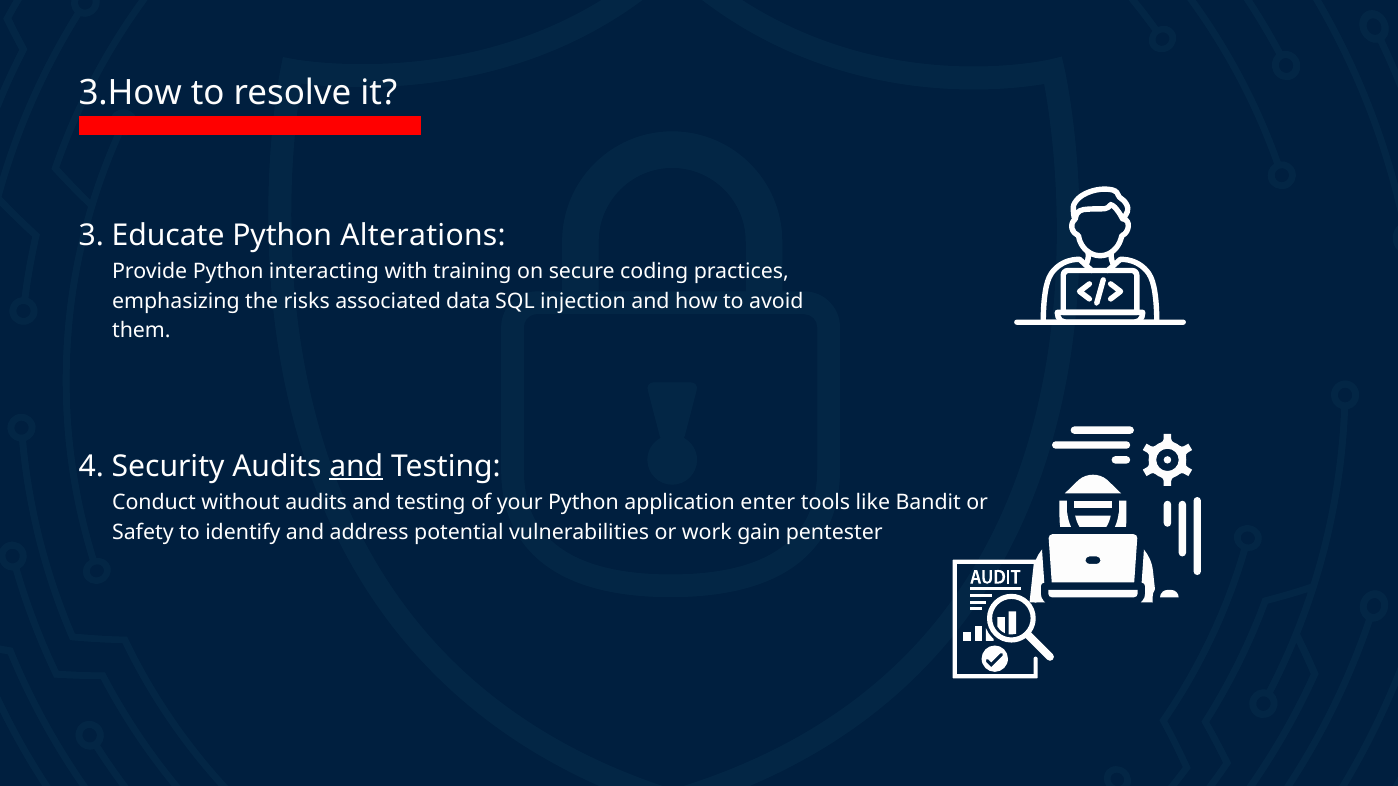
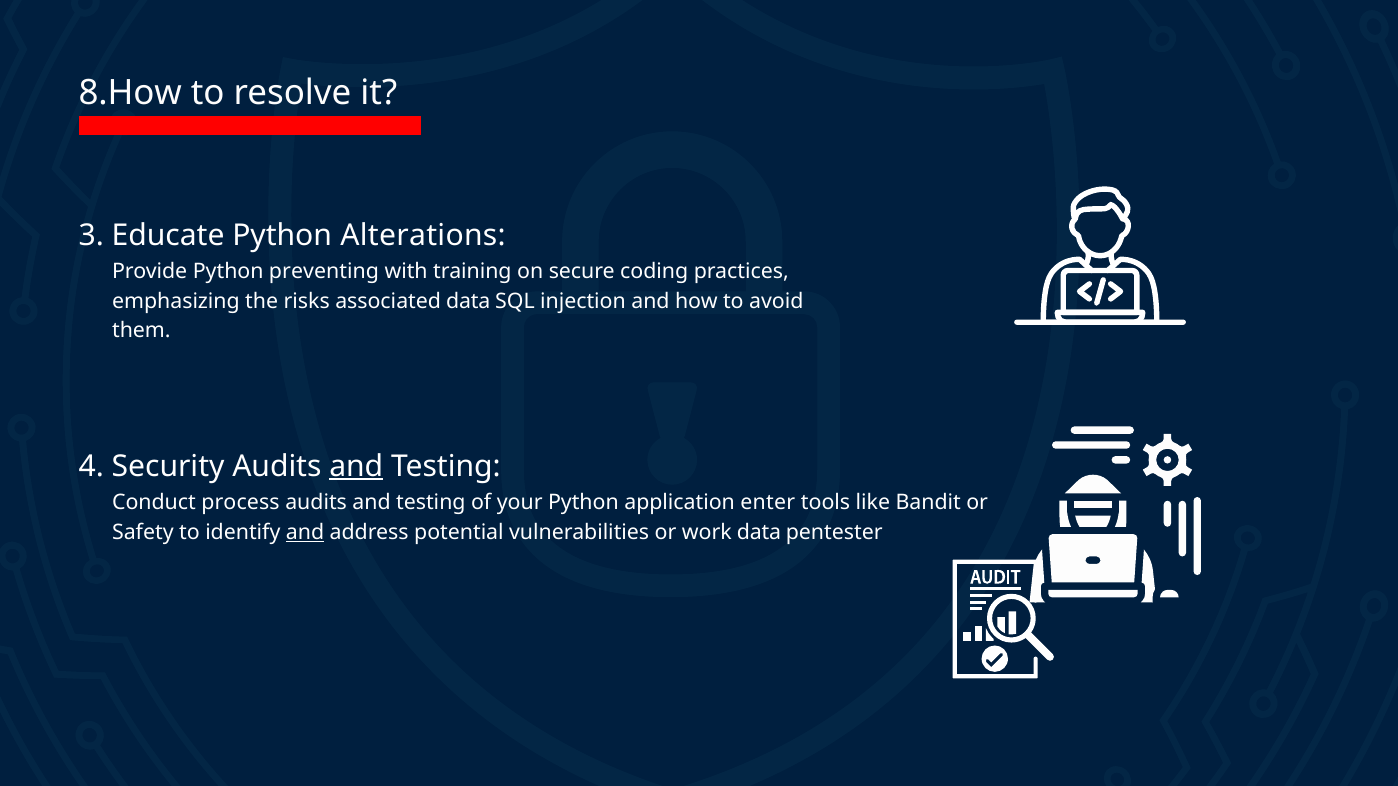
3.How: 3.How -> 8.How
interacting: interacting -> preventing
without: without -> process
and at (305, 532) underline: none -> present
work gain: gain -> data
